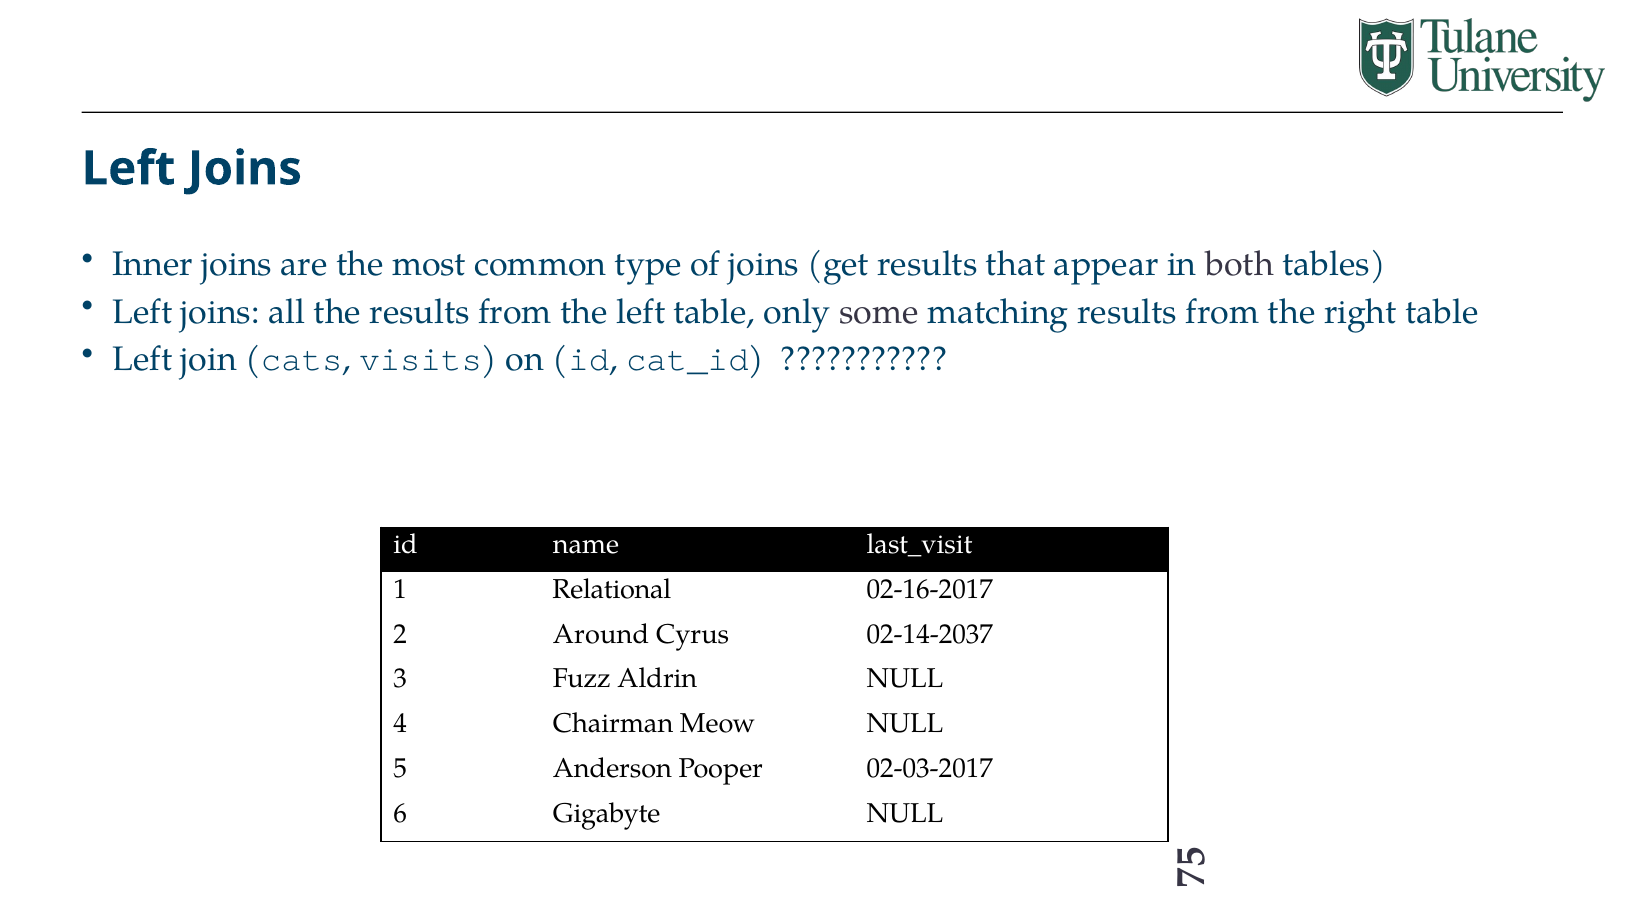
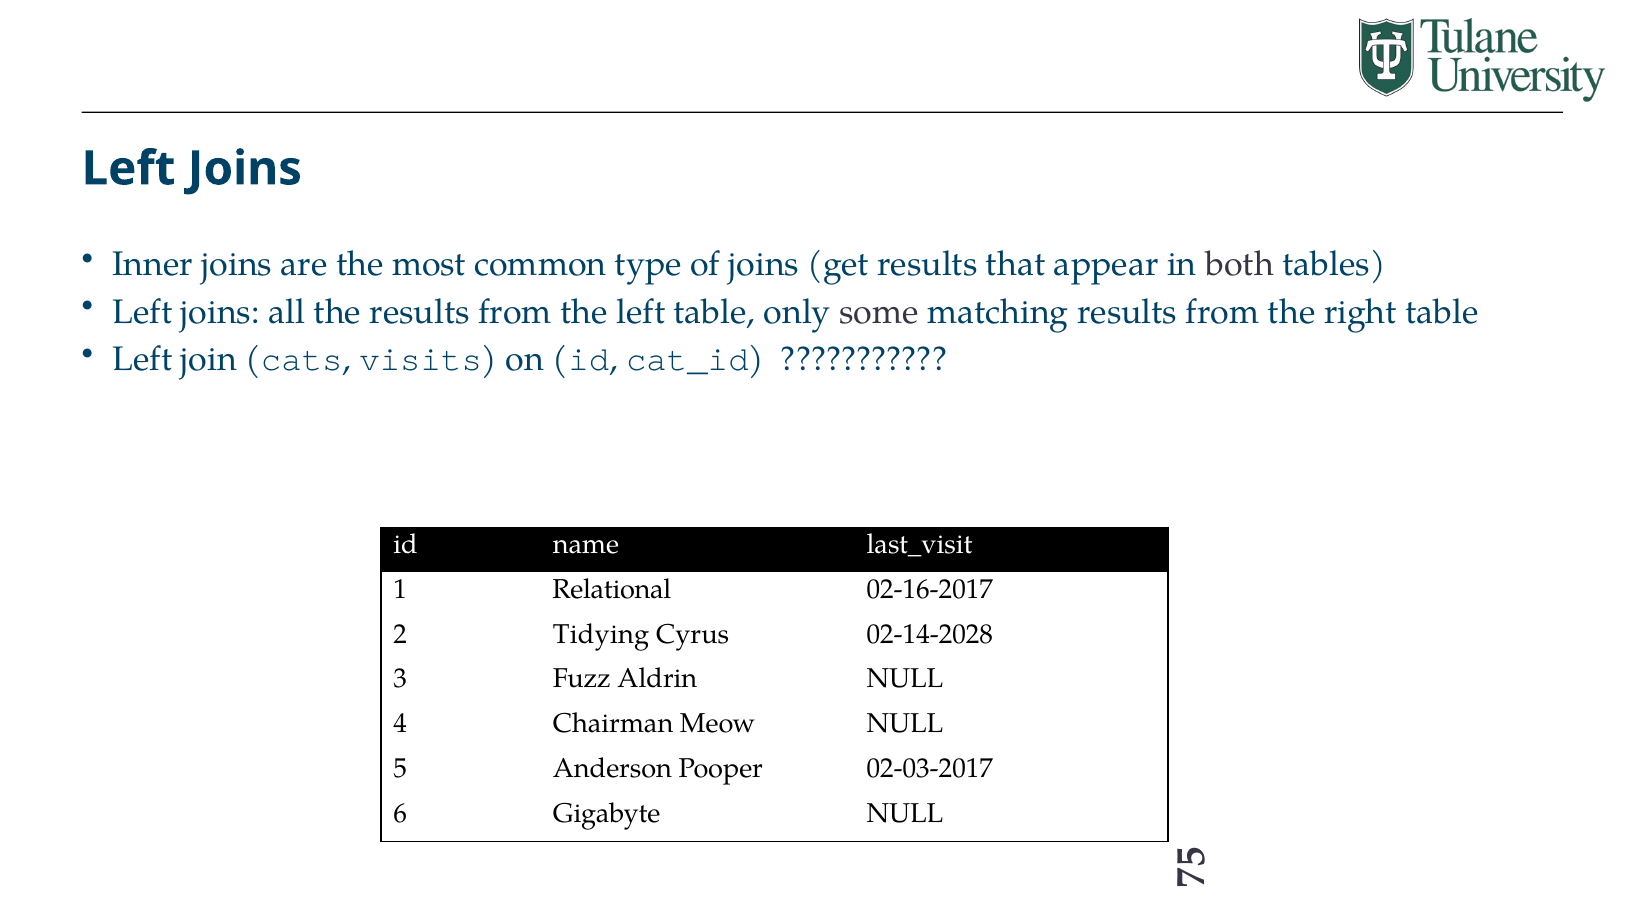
Around: Around -> Tidying
02-14-2037: 02-14-2037 -> 02-14-2028
